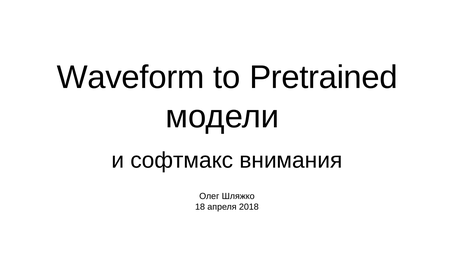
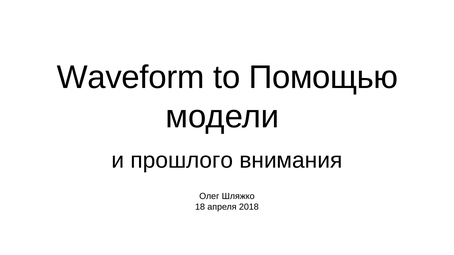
Pretrained: Pretrained -> Помощью
софтмакс: софтмакс -> прошлого
